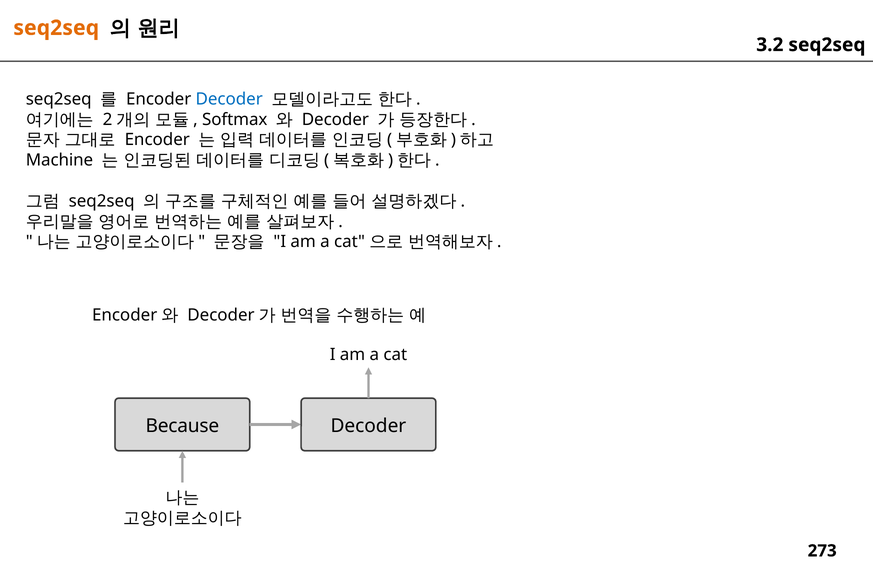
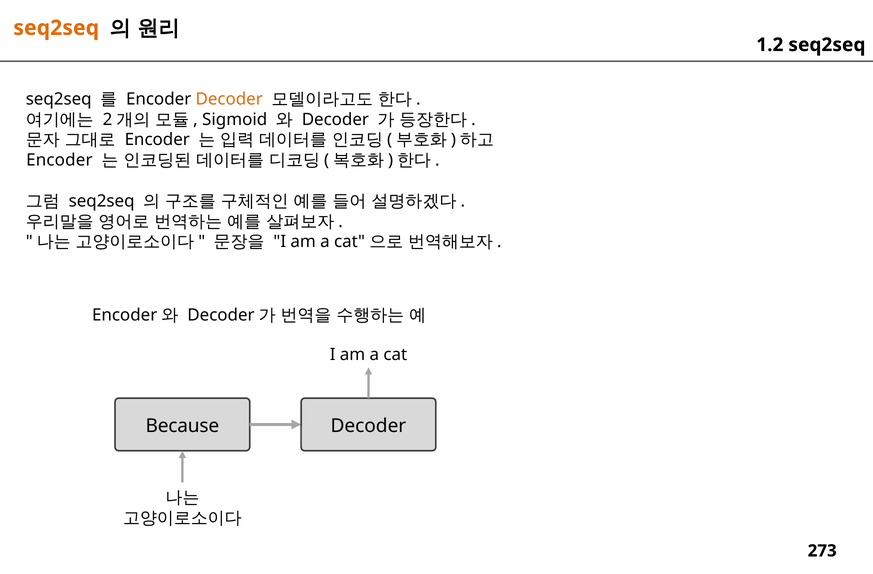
3.2: 3.2 -> 1.2
Decoder at (229, 99) colour: blue -> orange
Softmax: Softmax -> Sigmoid
Machine at (59, 160): Machine -> Encoder
